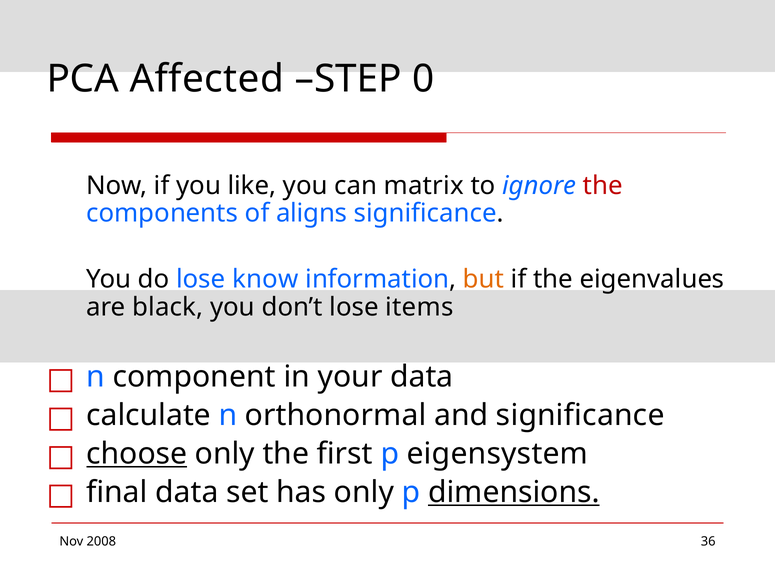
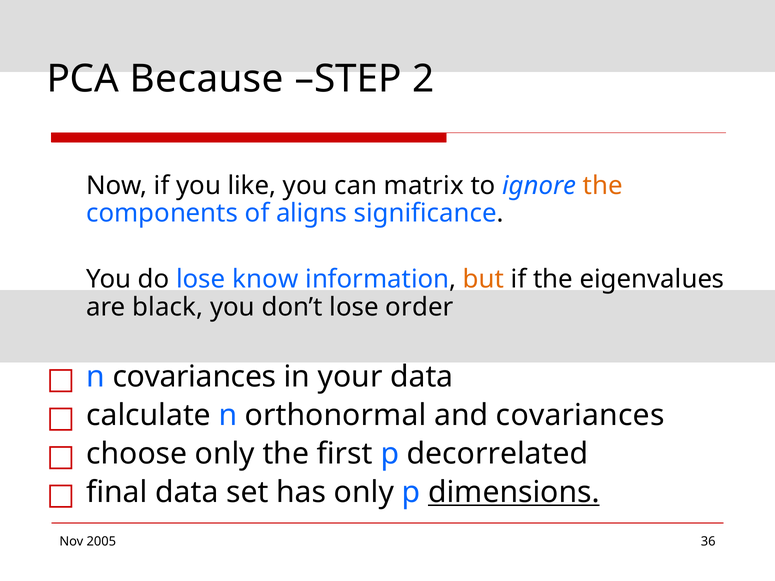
Affected: Affected -> Because
0: 0 -> 2
the at (603, 186) colour: red -> orange
items: items -> order
n component: component -> covariances
and significance: significance -> covariances
choose underline: present -> none
eigensystem: eigensystem -> decorrelated
2008: 2008 -> 2005
